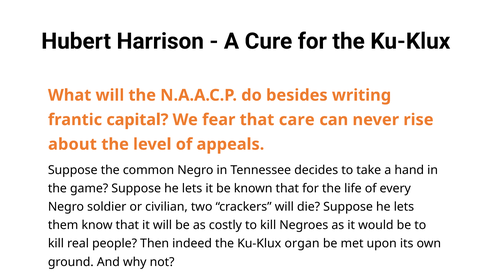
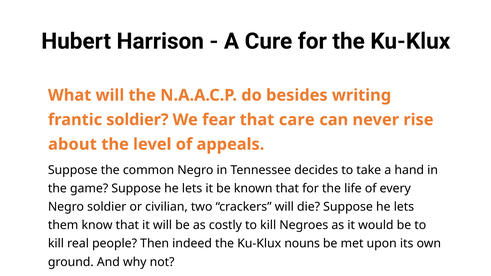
frantic capital: capital -> soldier
organ: organ -> nouns
